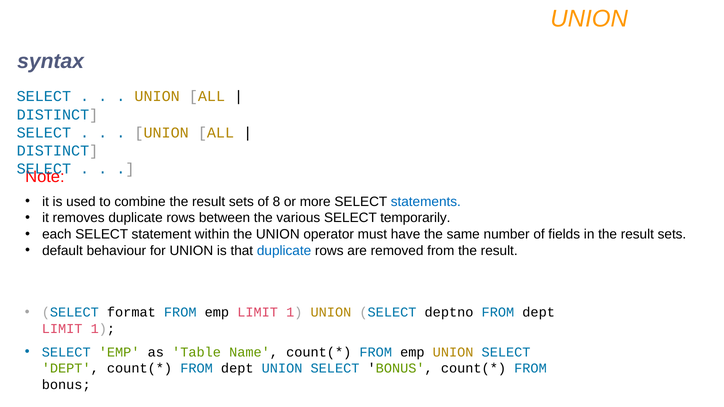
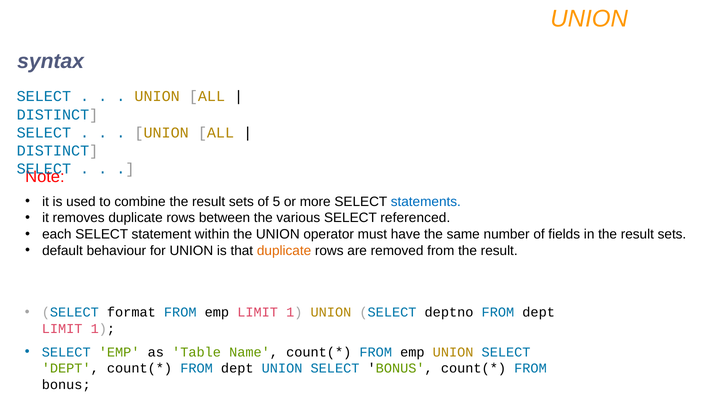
8: 8 -> 5
temporarily: temporarily -> referenced
duplicate at (284, 251) colour: blue -> orange
